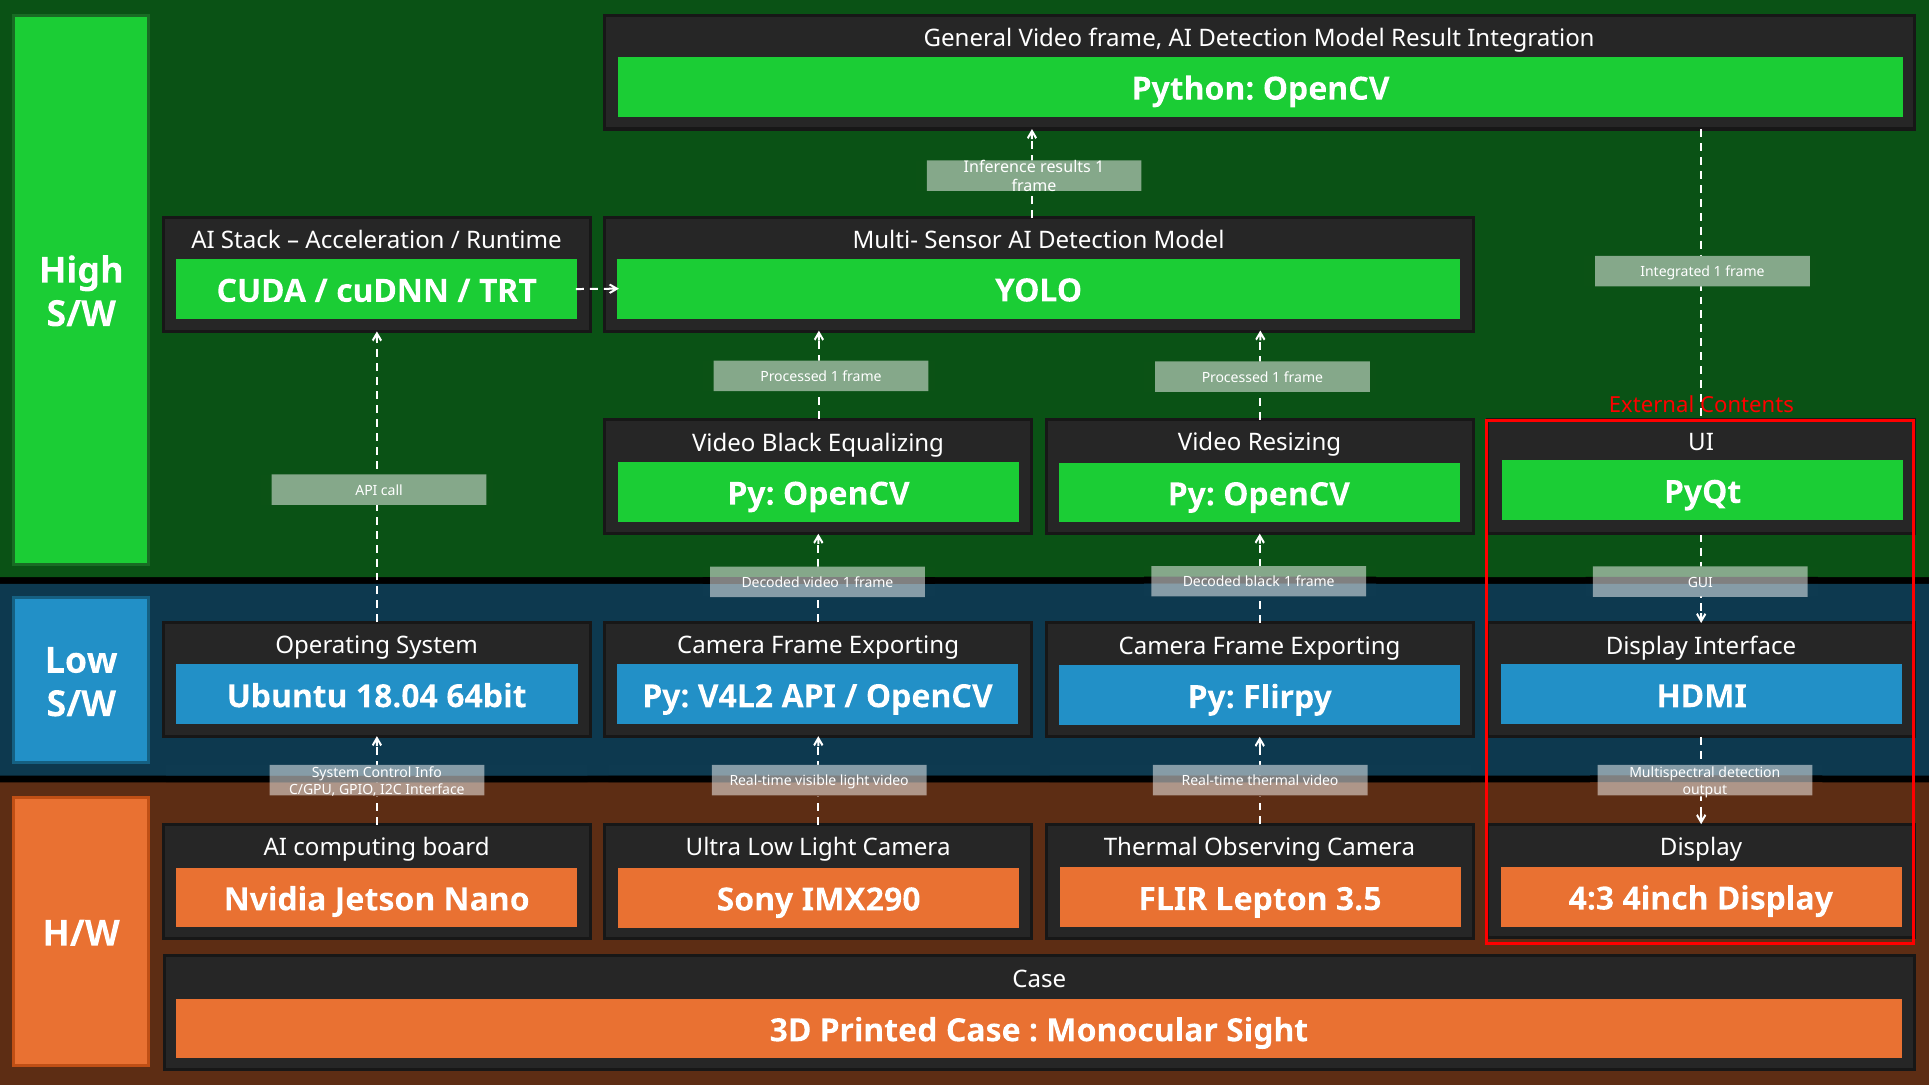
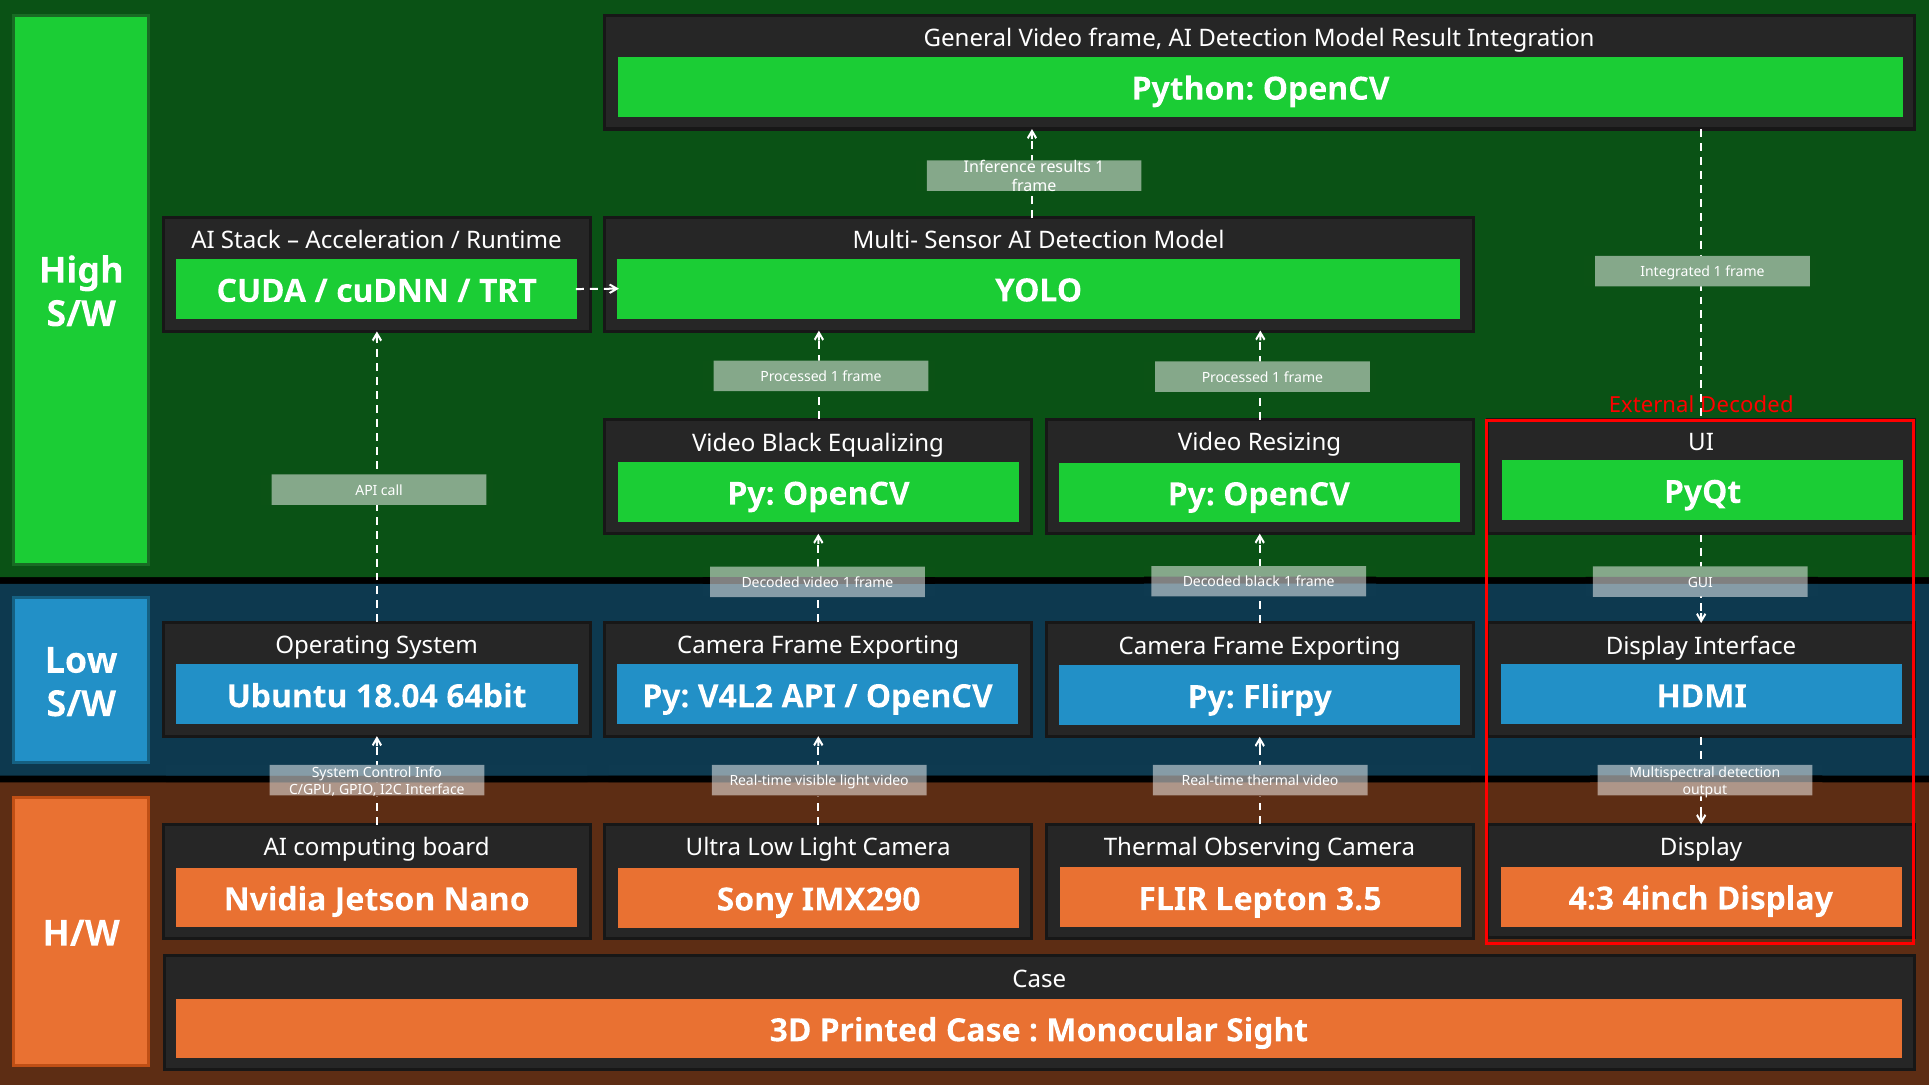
External Contents: Contents -> Decoded
